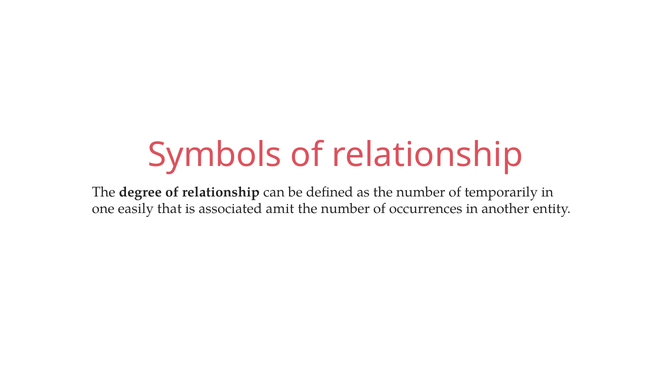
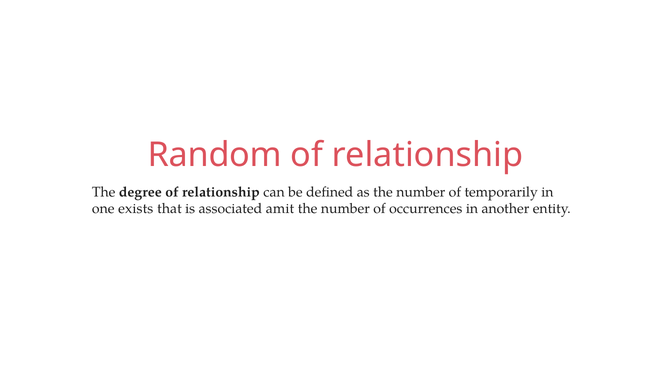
Symbols: Symbols -> Random
easily: easily -> exists
